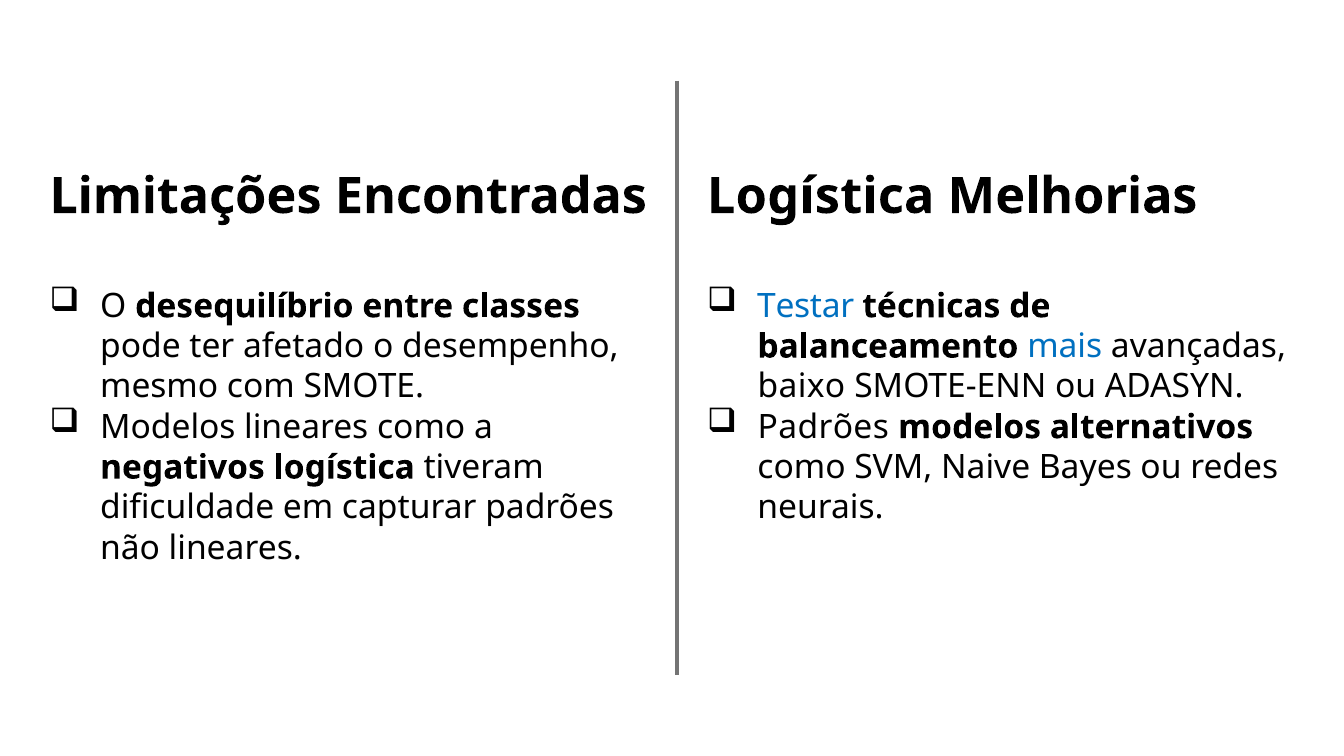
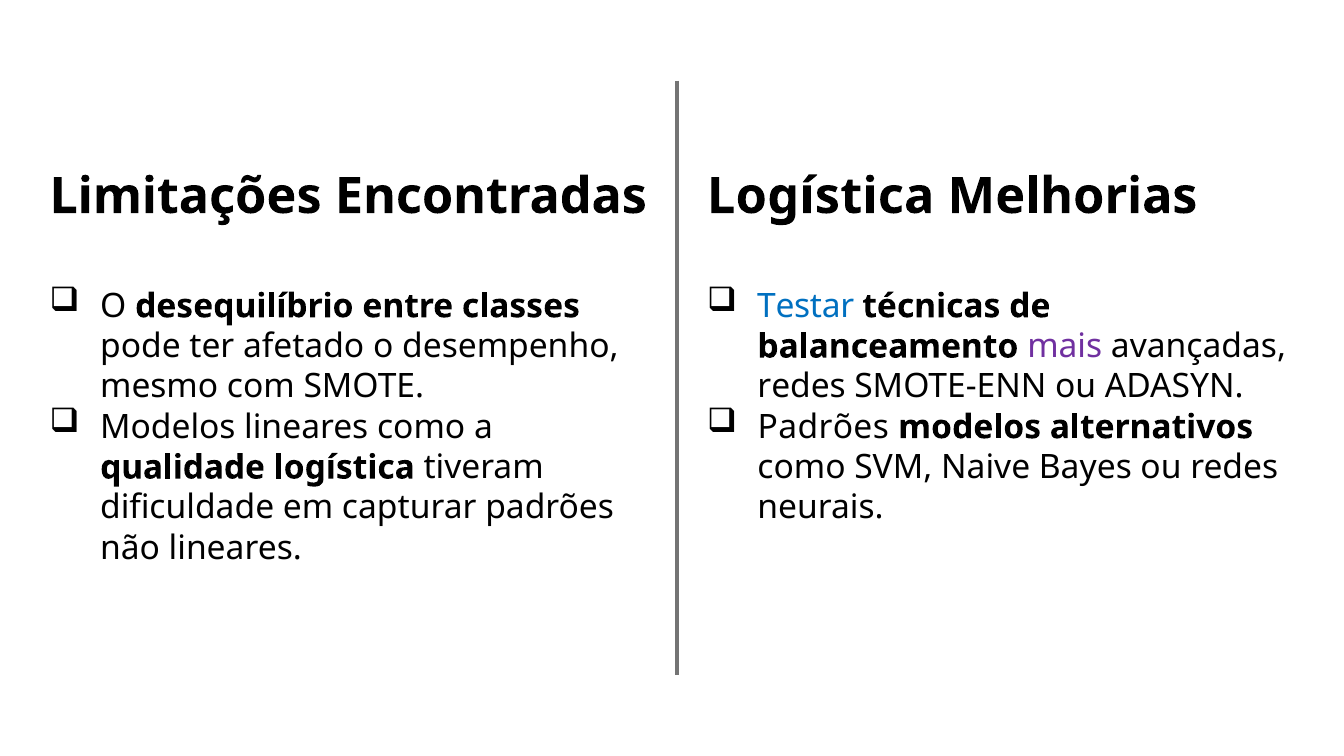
mais colour: blue -> purple
baixo at (801, 387): baixo -> redes
negativos: negativos -> qualidade
